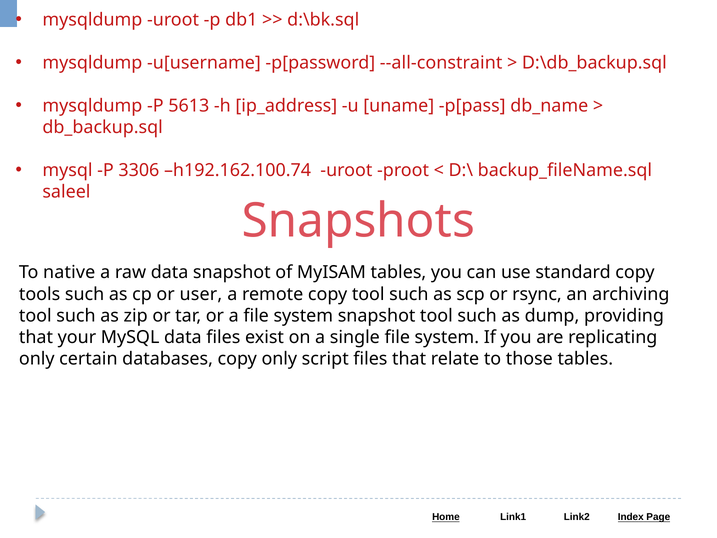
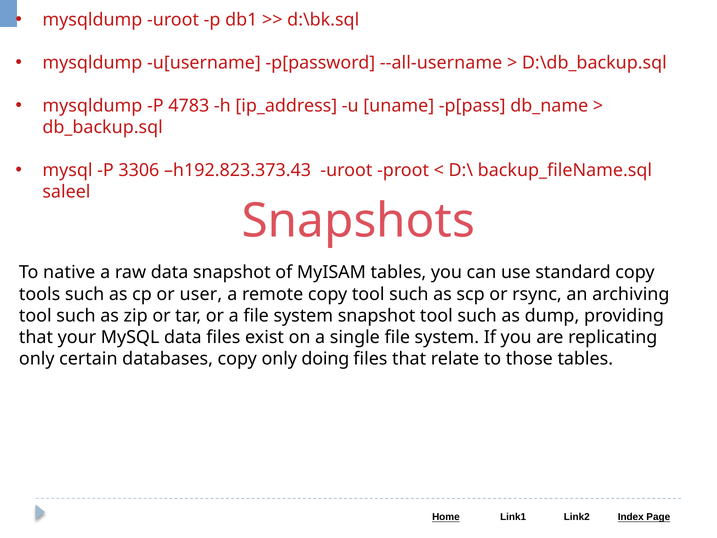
--all-constraint: --all-constraint -> --all-username
5613: 5613 -> 4783
h192.162.100.74: h192.162.100.74 -> h192.823.373.43
script: script -> doing
